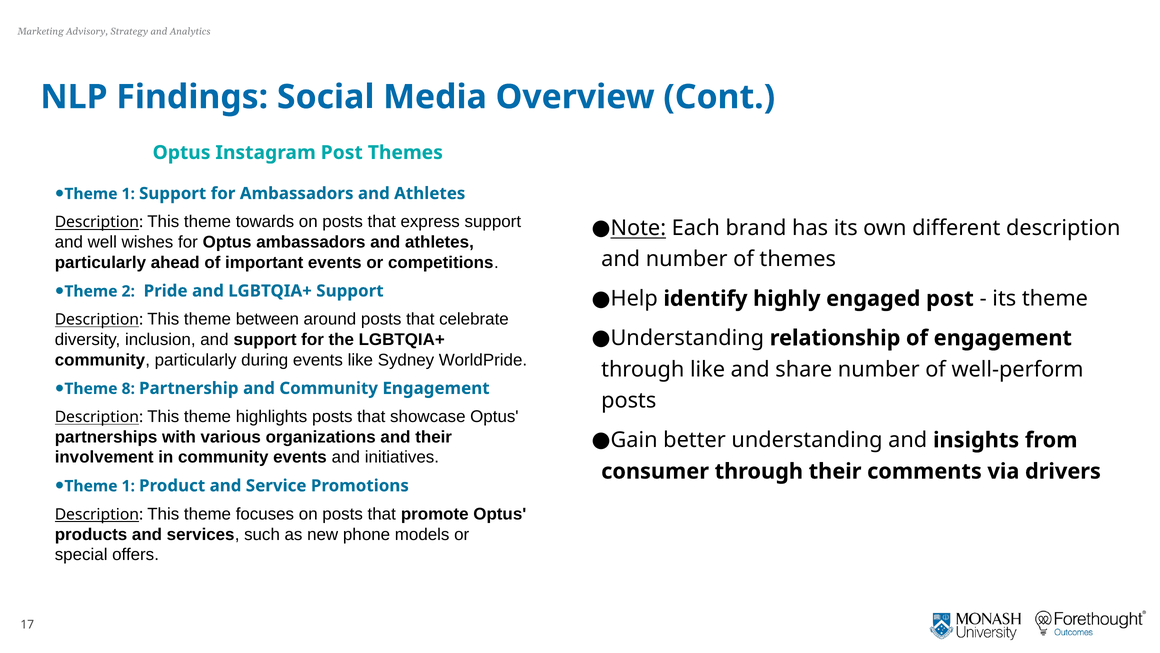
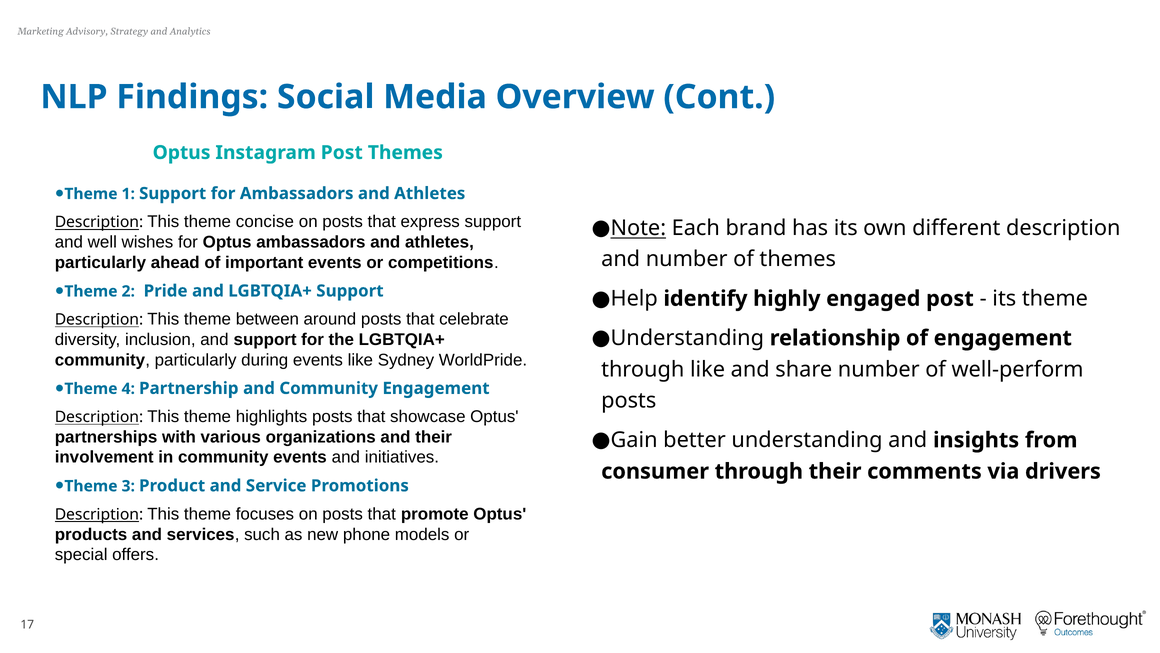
towards: towards -> concise
8: 8 -> 4
1 at (128, 486): 1 -> 3
